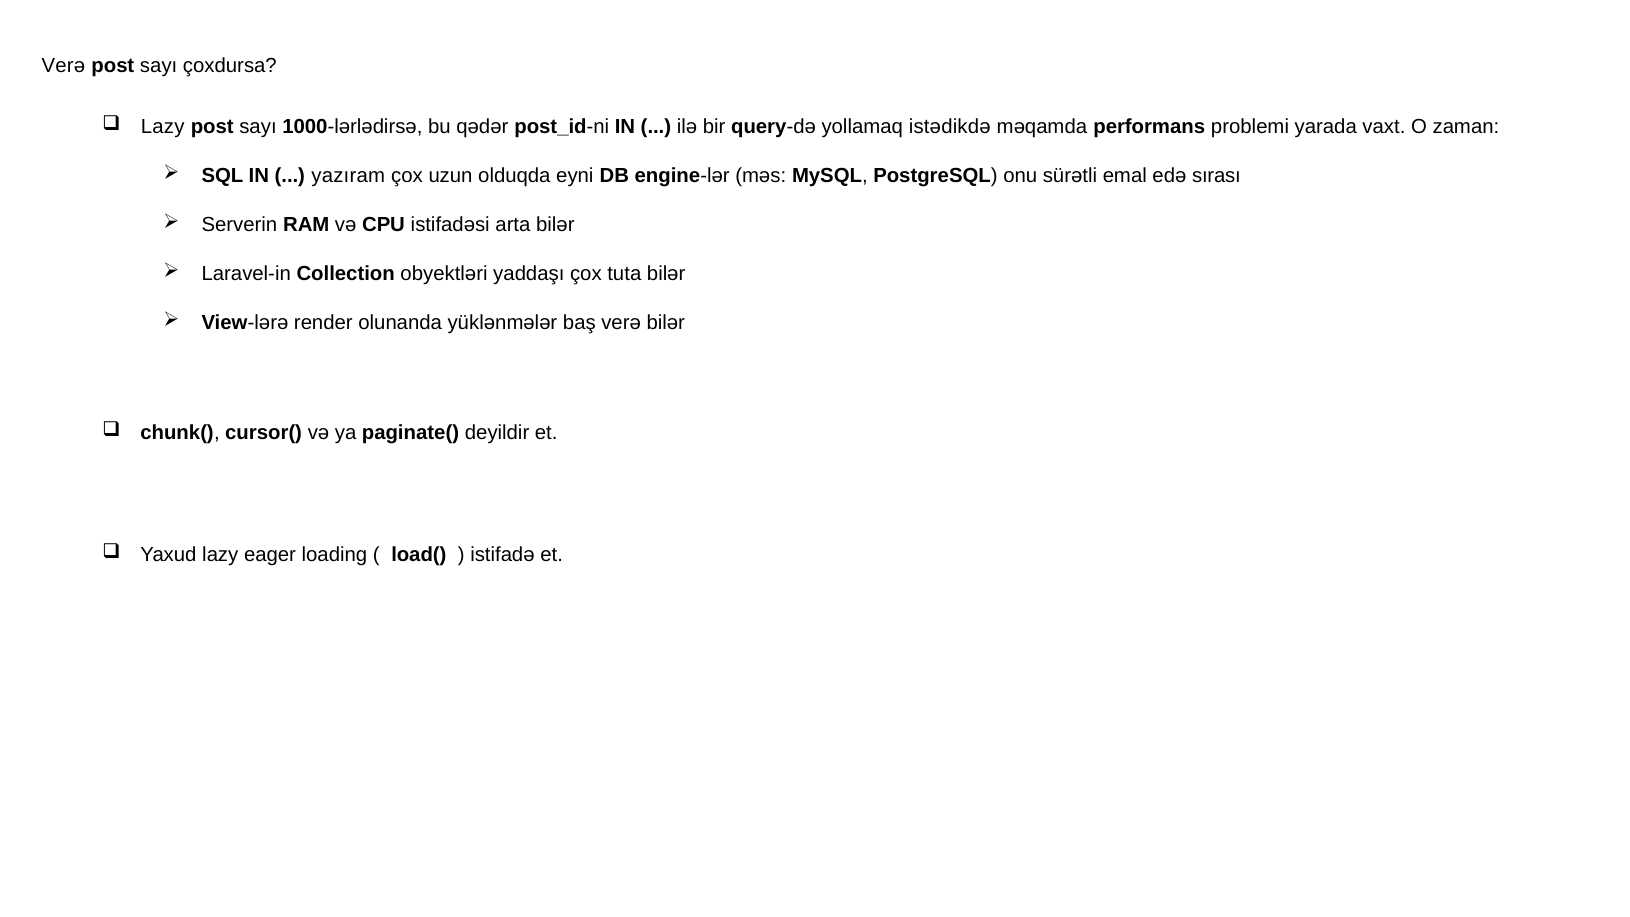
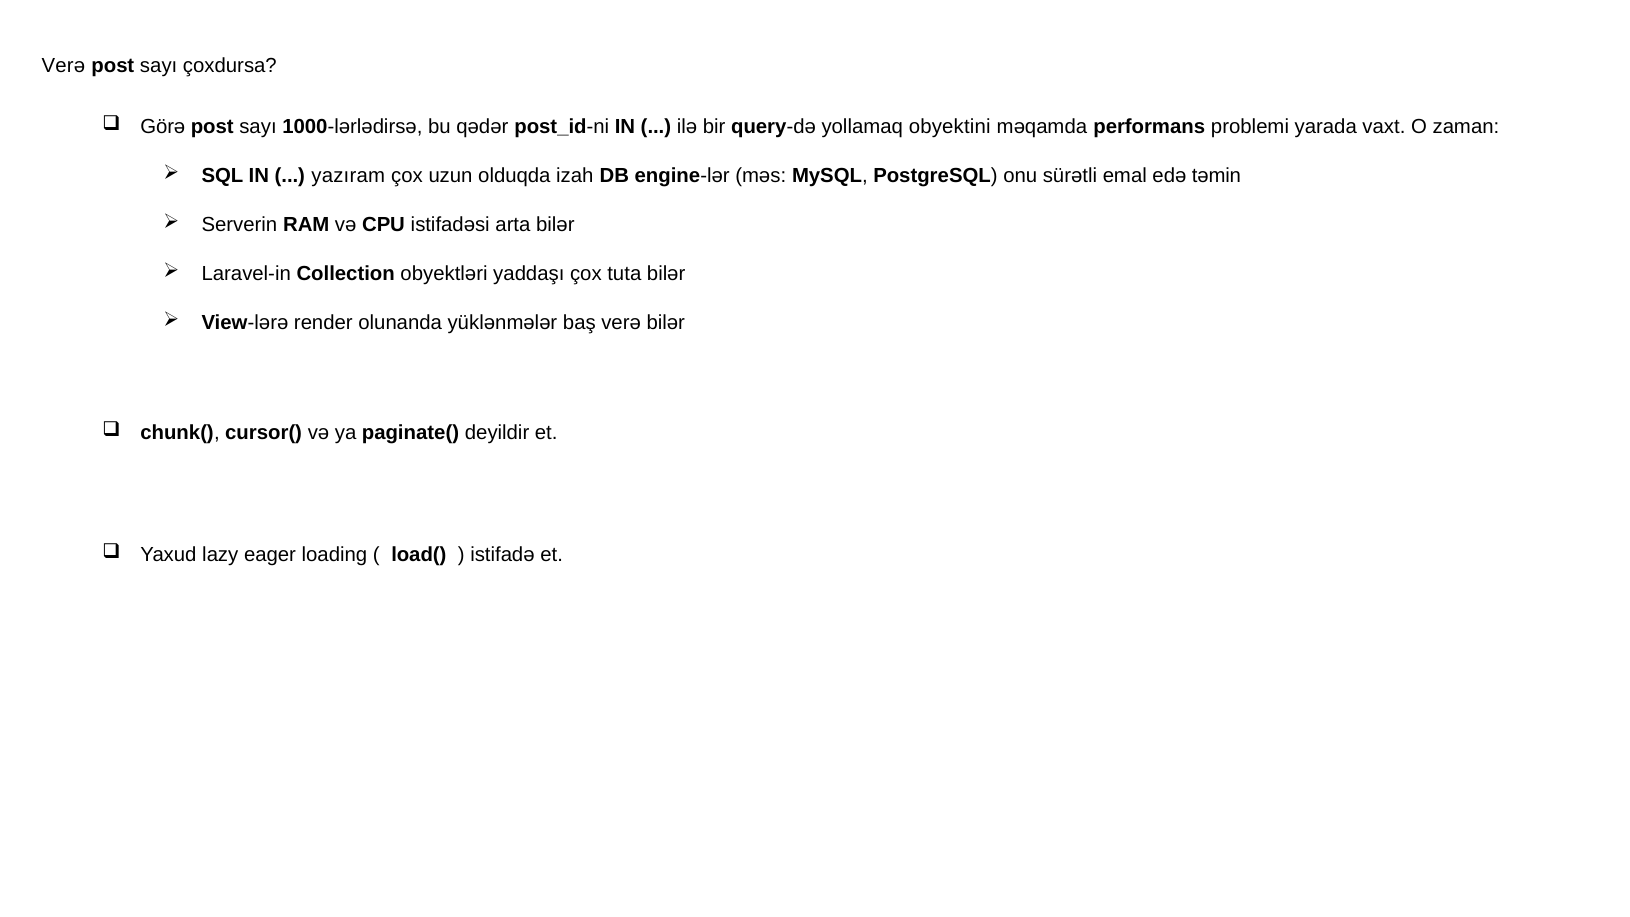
Lazy at (163, 127): Lazy -> Görə
istədikdə: istədikdə -> obyektini
eyni: eyni -> izah
sırası: sırası -> təmin
